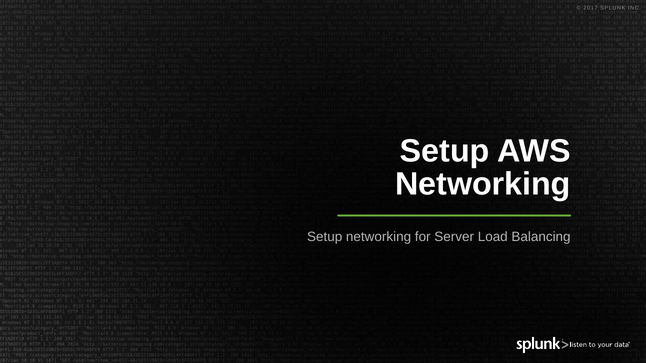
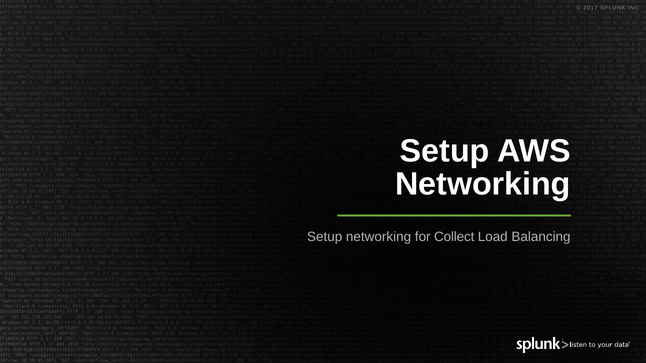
Server: Server -> Collect
